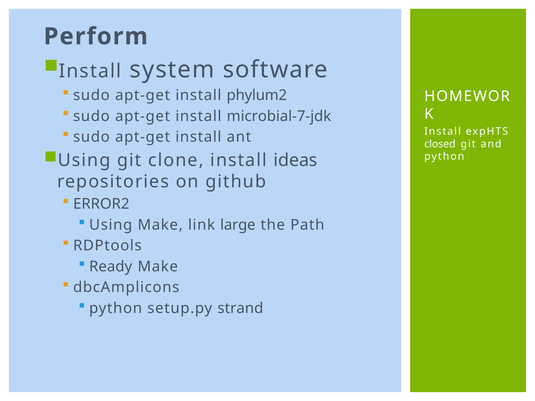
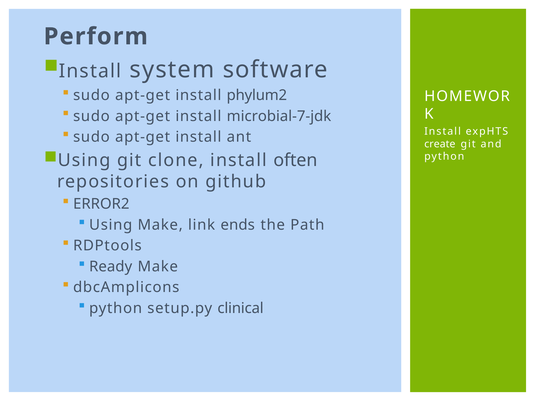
closed: closed -> create
ideas: ideas -> often
large: large -> ends
strand: strand -> clinical
